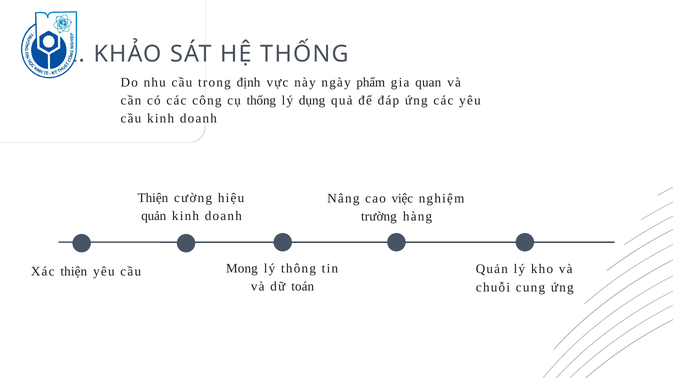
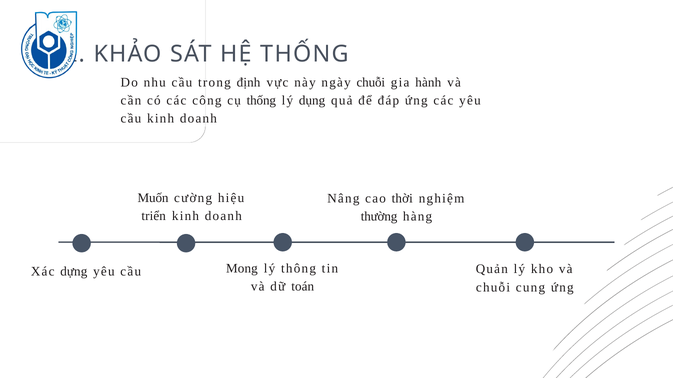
ngày phẩm: phẩm -> chuỗi
quan: quan -> hành
Thiện at (153, 198): Thiện -> Muốn
việc: việc -> thời
quản at (154, 216): quản -> triển
trường: trường -> thường
Xác thiện: thiện -> dựng
